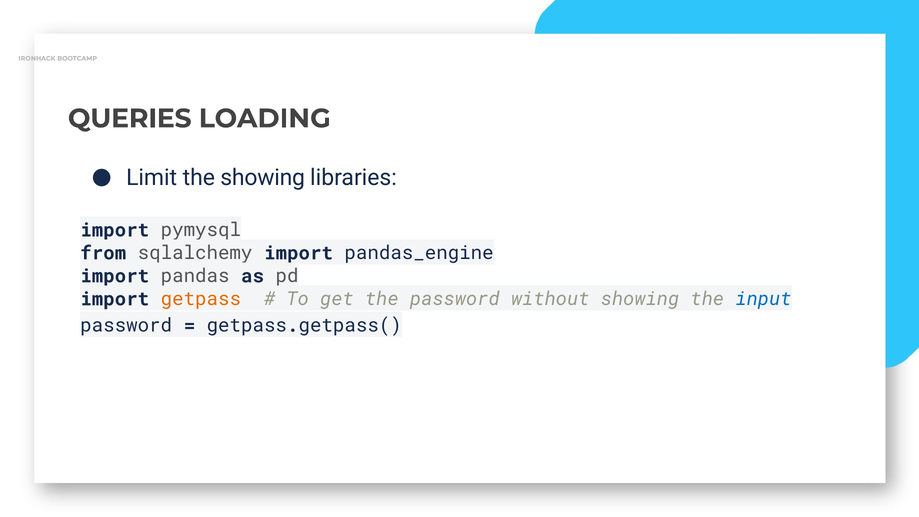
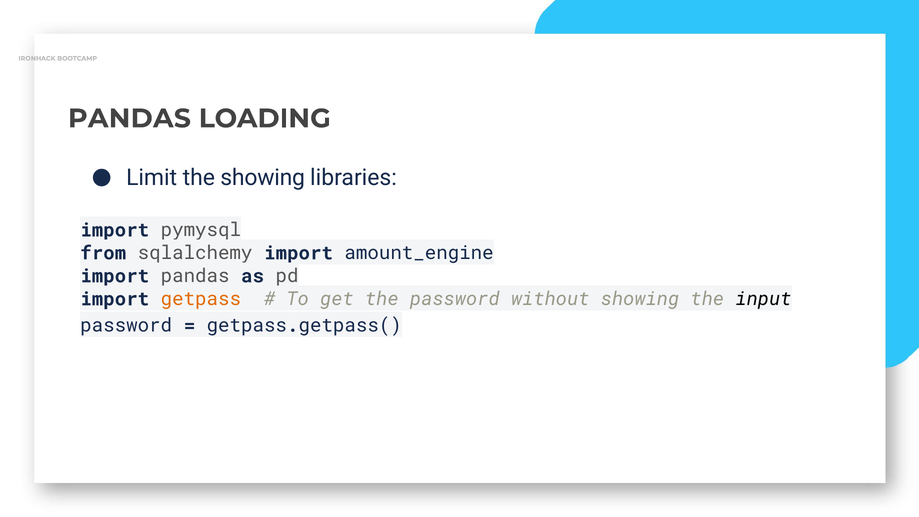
QUERIES at (130, 119): QUERIES -> PANDAS
pandas_engine: pandas_engine -> amount_engine
input colour: blue -> black
